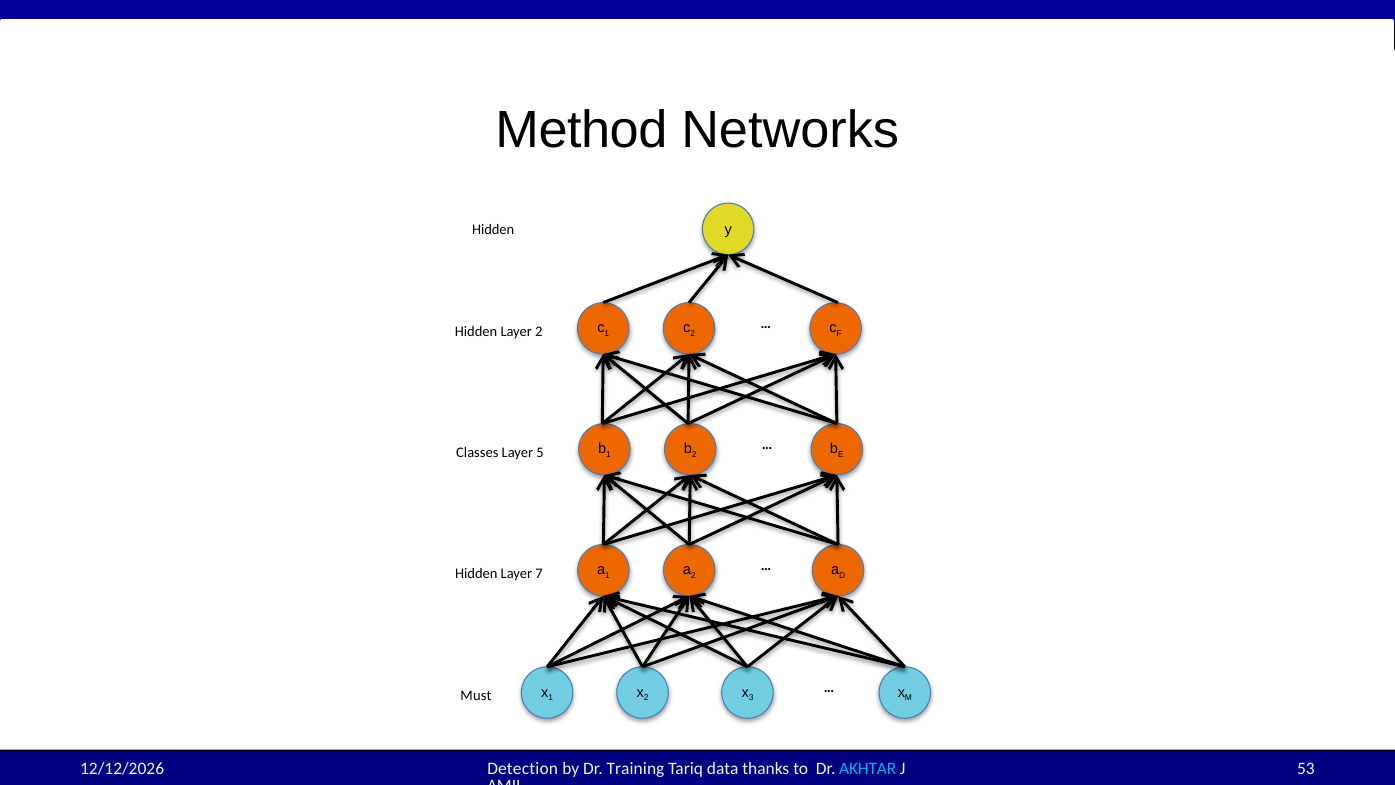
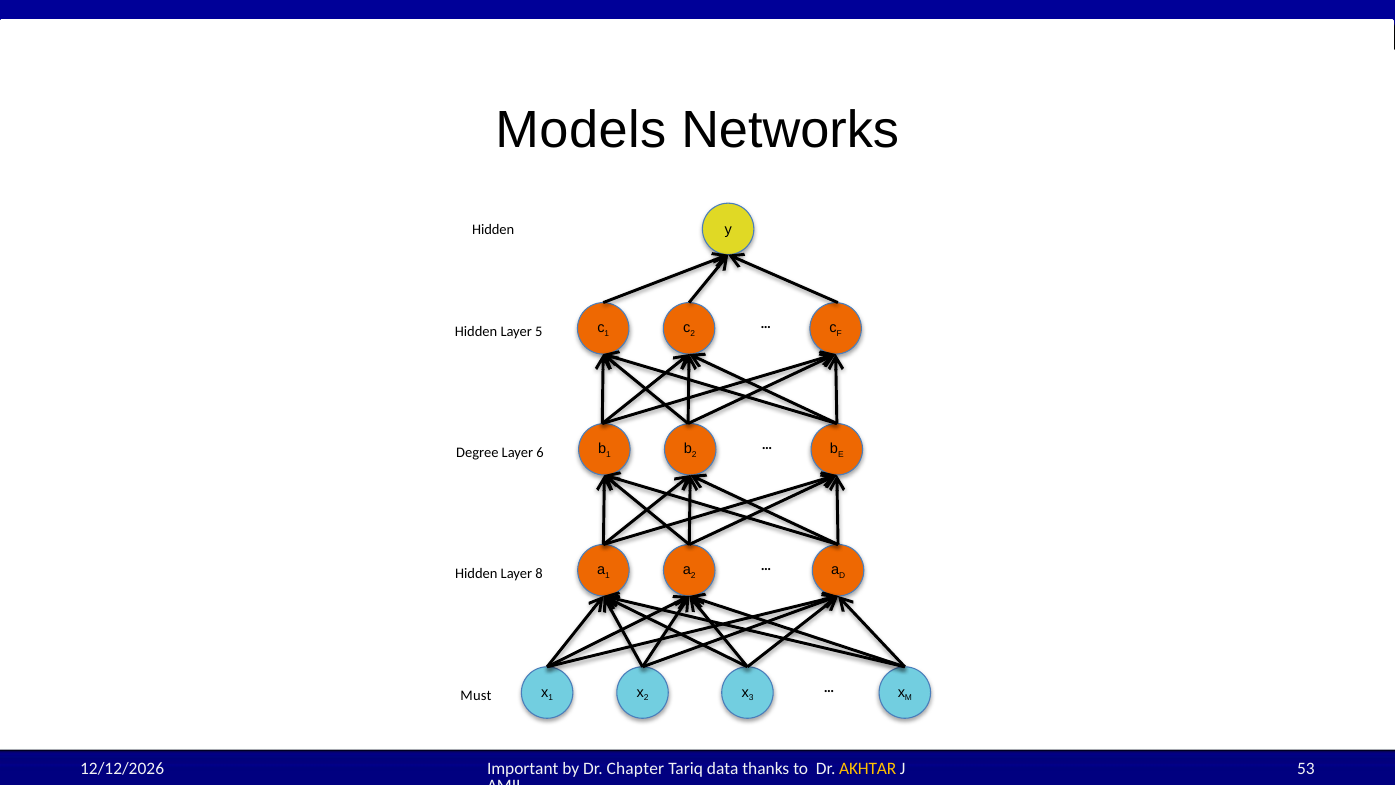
Method: Method -> Models
Layer 2: 2 -> 5
Classes: Classes -> Degree
5: 5 -> 6
7: 7 -> 8
Detection: Detection -> Important
Training: Training -> Chapter
AKHTAR colour: light blue -> yellow
